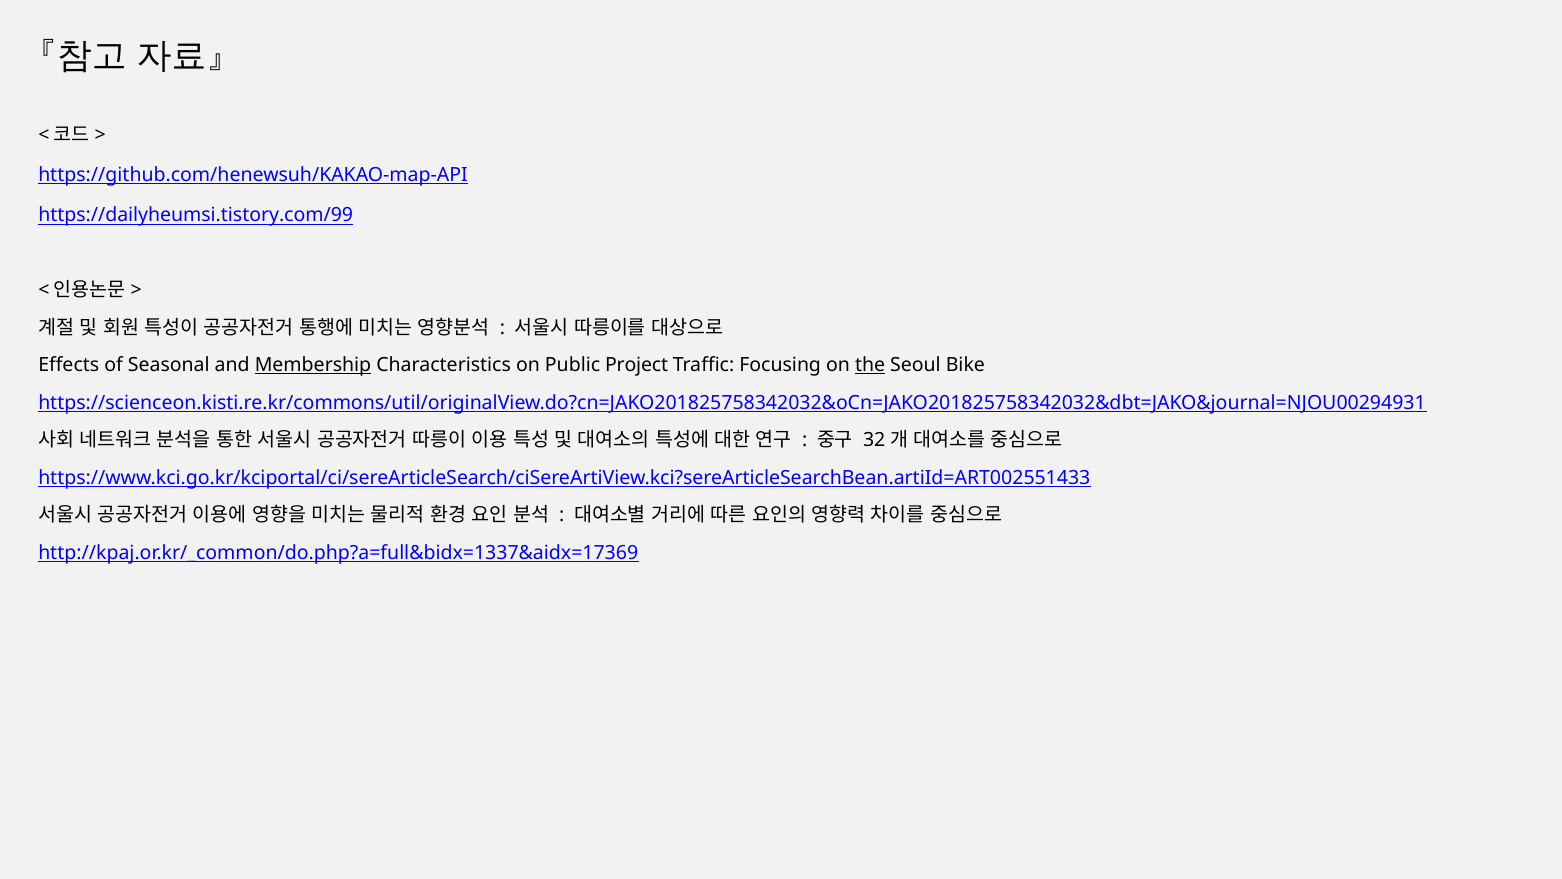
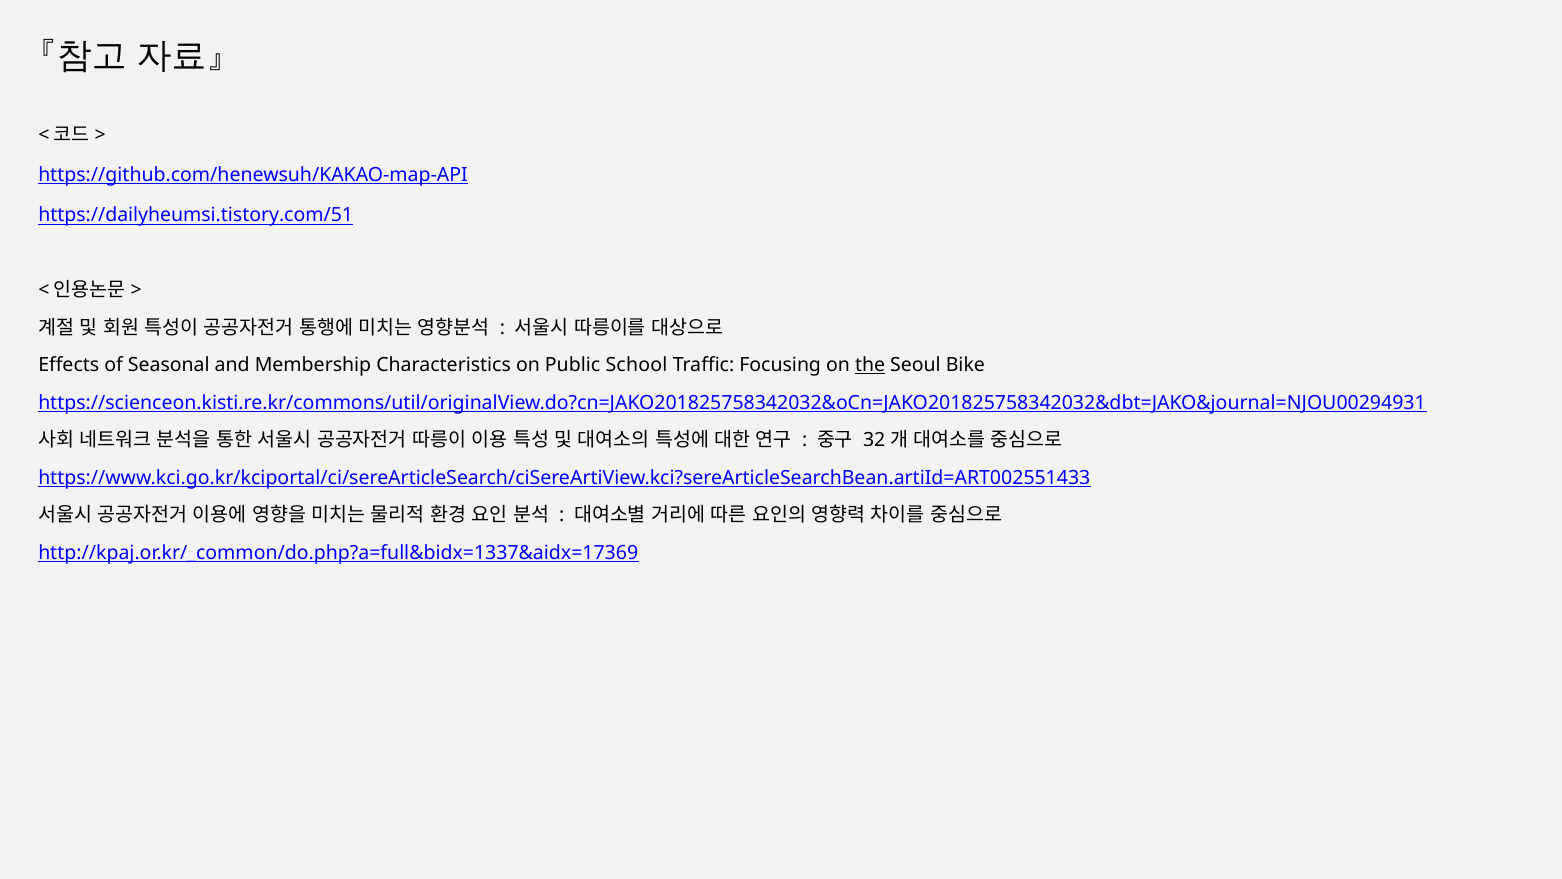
https://dailyheumsi.tistory.com/99: https://dailyheumsi.tistory.com/99 -> https://dailyheumsi.tistory.com/51
Membership underline: present -> none
Project: Project -> School
